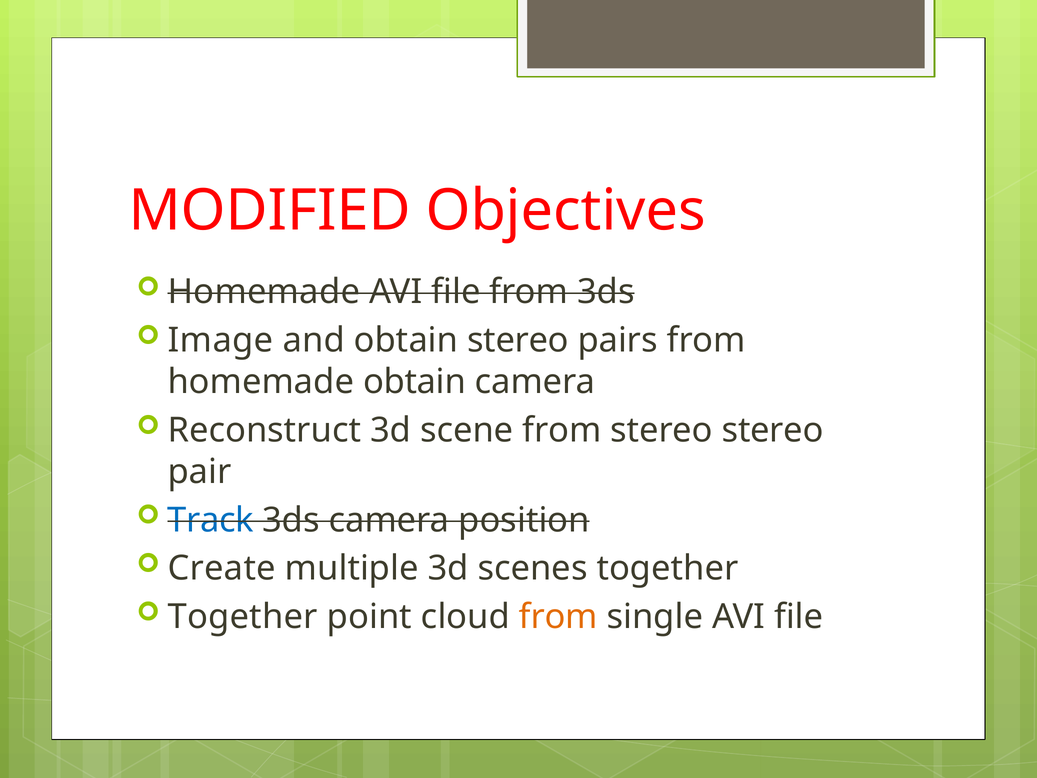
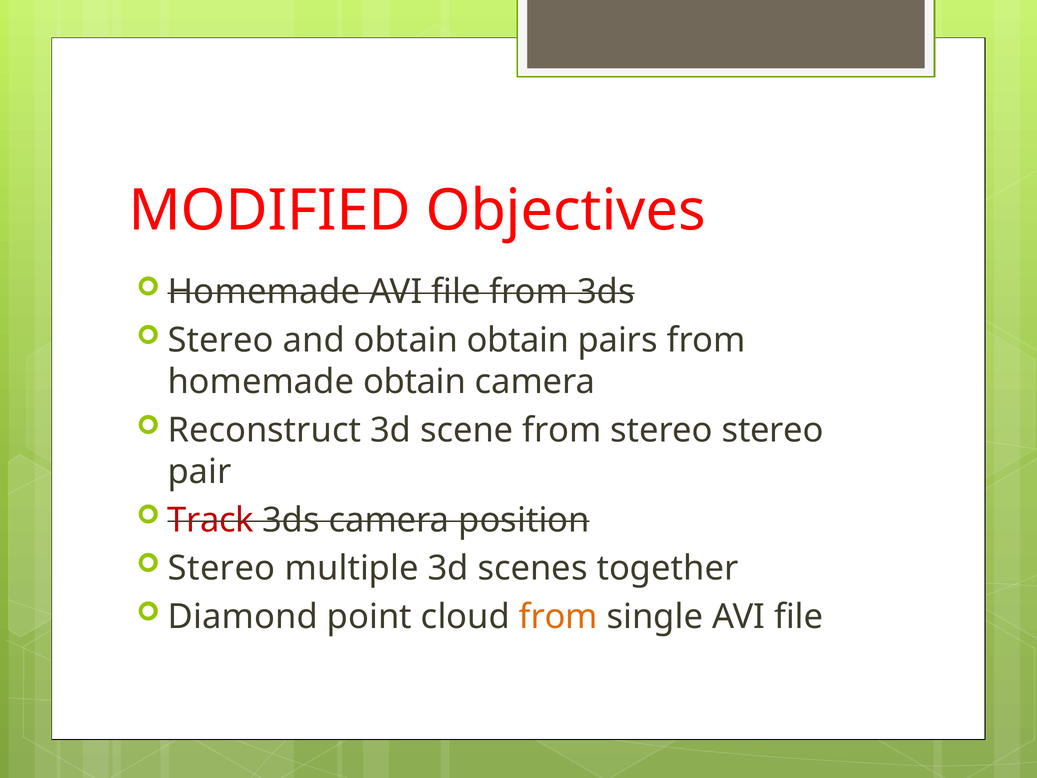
Image at (221, 340): Image -> Stereo
obtain stereo: stereo -> obtain
Track colour: blue -> red
Create at (222, 568): Create -> Stereo
Together at (243, 617): Together -> Diamond
